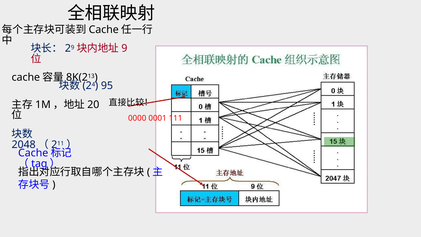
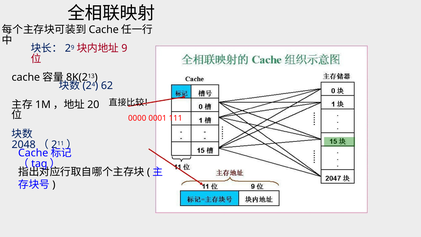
95: 95 -> 62
